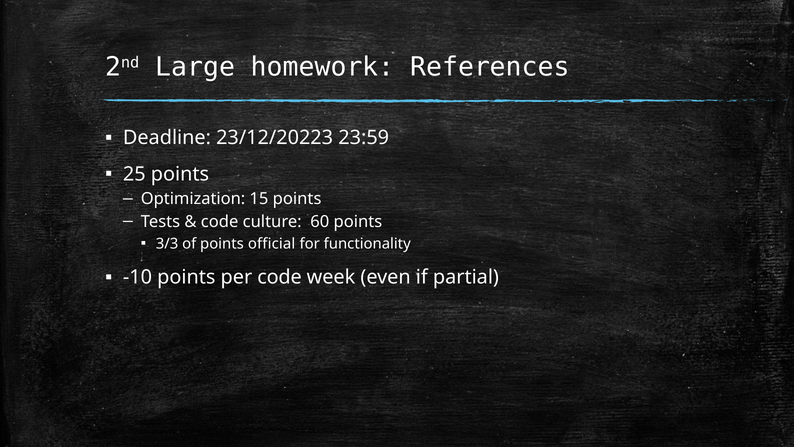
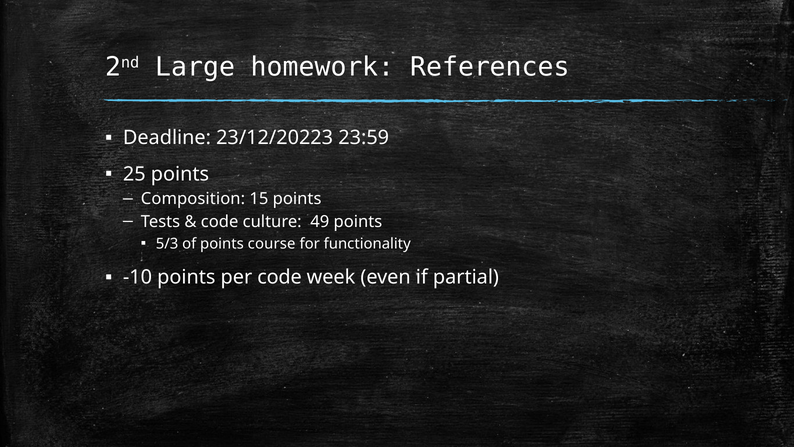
Optimization: Optimization -> Composition
60: 60 -> 49
3/3: 3/3 -> 5/3
official: official -> course
